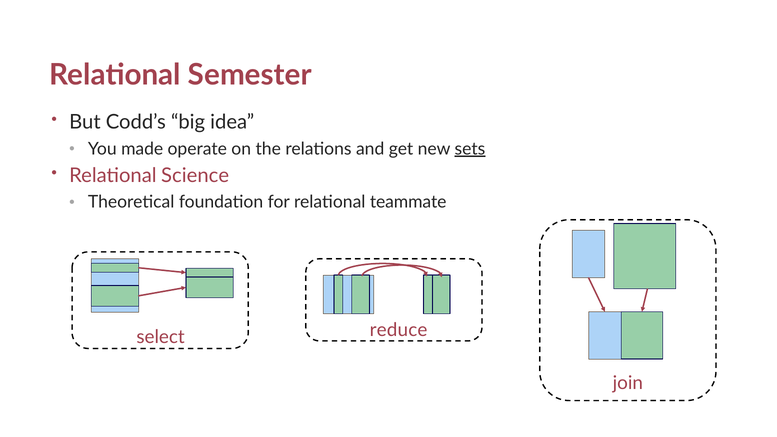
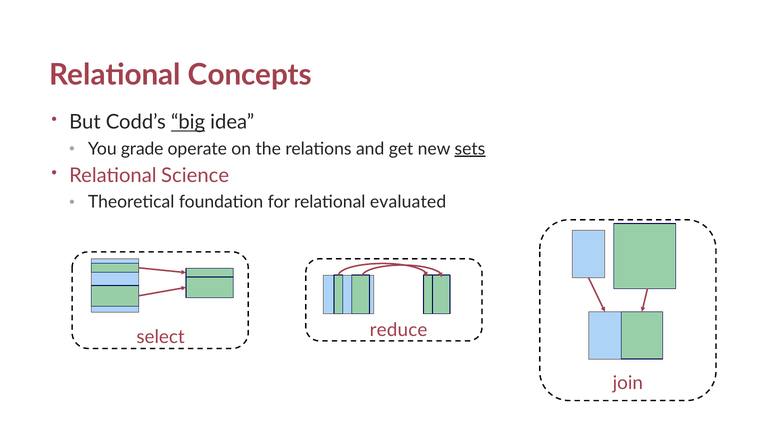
Semester: Semester -> Concepts
big underline: none -> present
made: made -> grade
teammate: teammate -> evaluated
